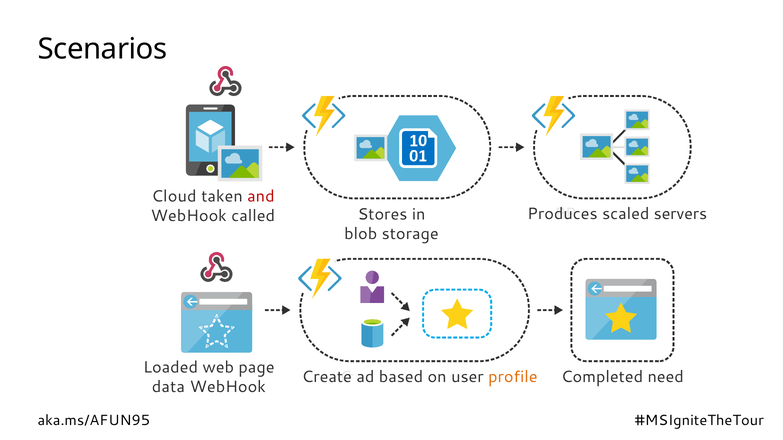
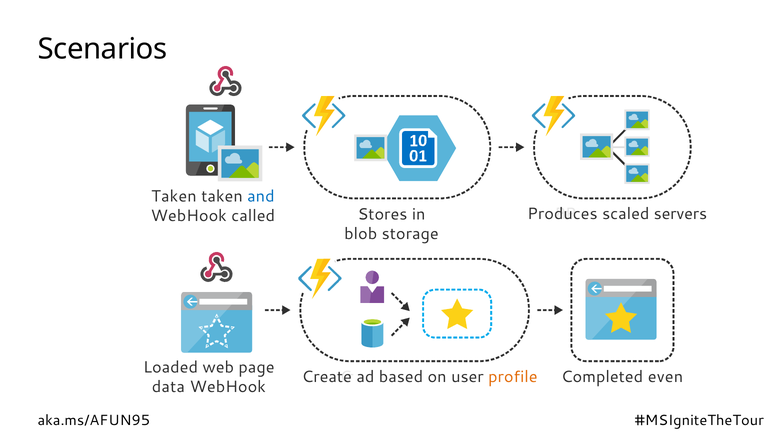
Cloud at (174, 196): Cloud -> Taken
and colour: red -> blue
need: need -> even
